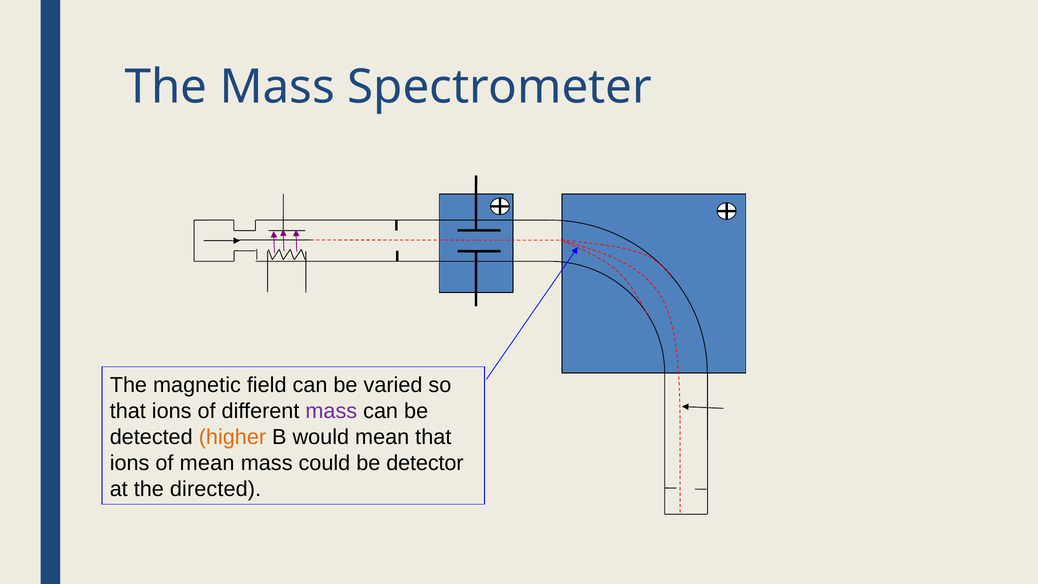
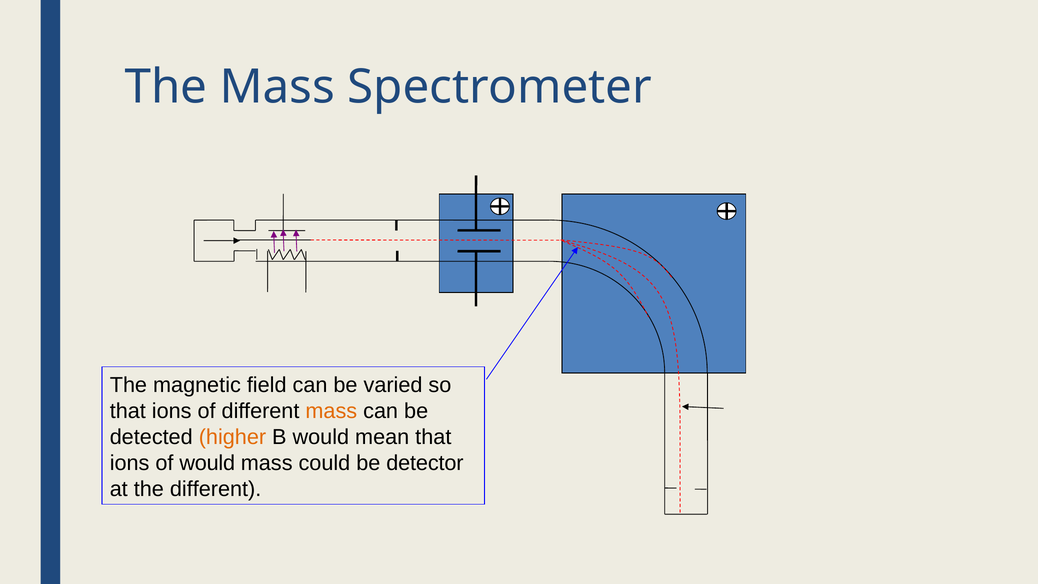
mass at (331, 411) colour: purple -> orange
of mean: mean -> would
the directed: directed -> different
